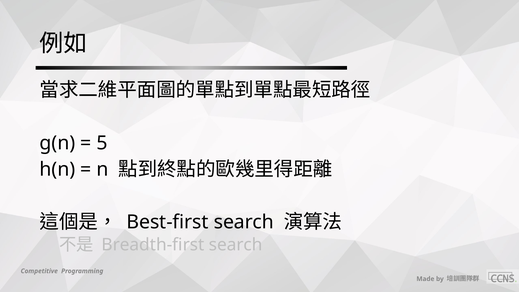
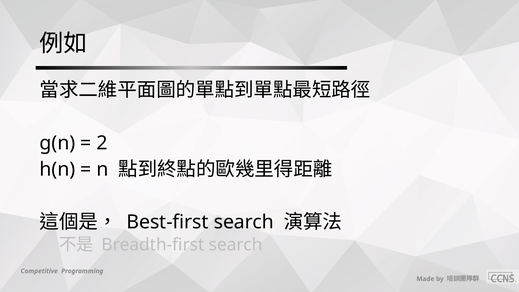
5: 5 -> 2
